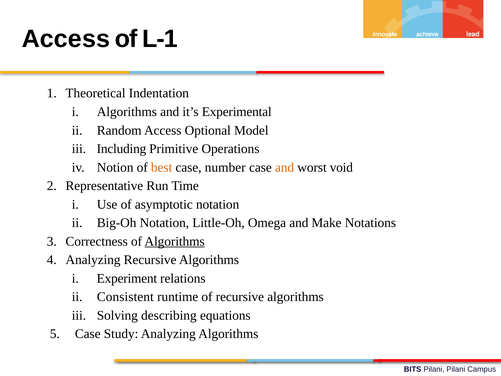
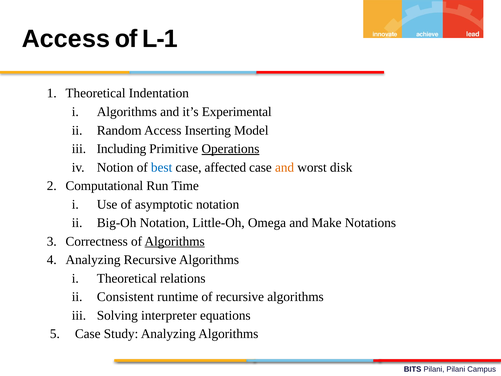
Optional: Optional -> Inserting
Operations underline: none -> present
best colour: orange -> blue
number: number -> affected
void: void -> disk
Representative: Representative -> Computational
Experiment at (127, 278): Experiment -> Theoretical
describing: describing -> interpreter
